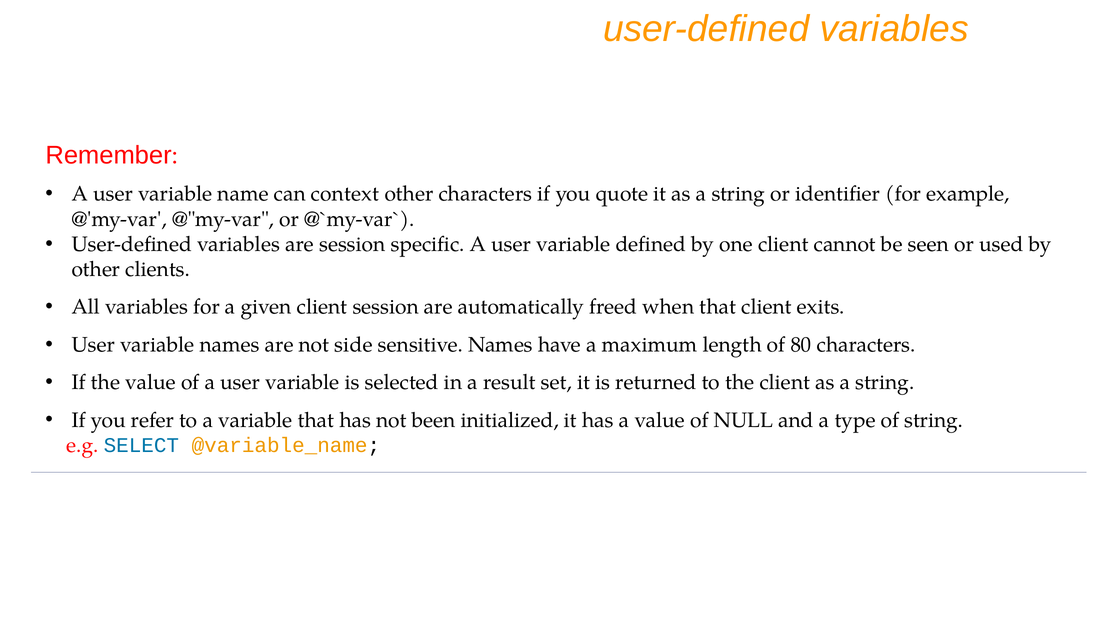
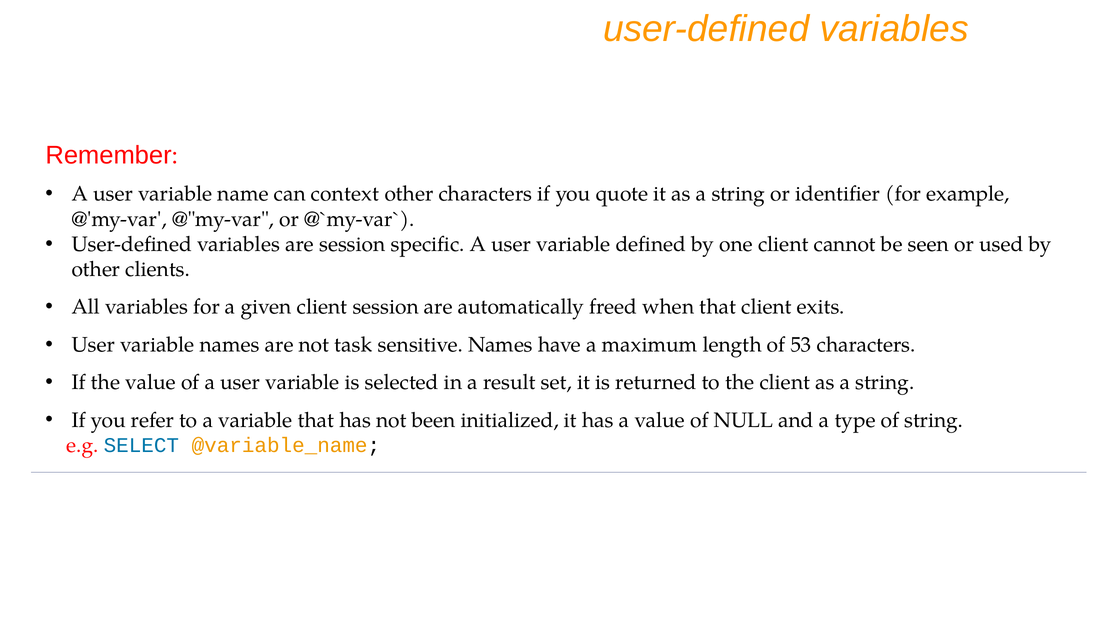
side: side -> task
80: 80 -> 53
